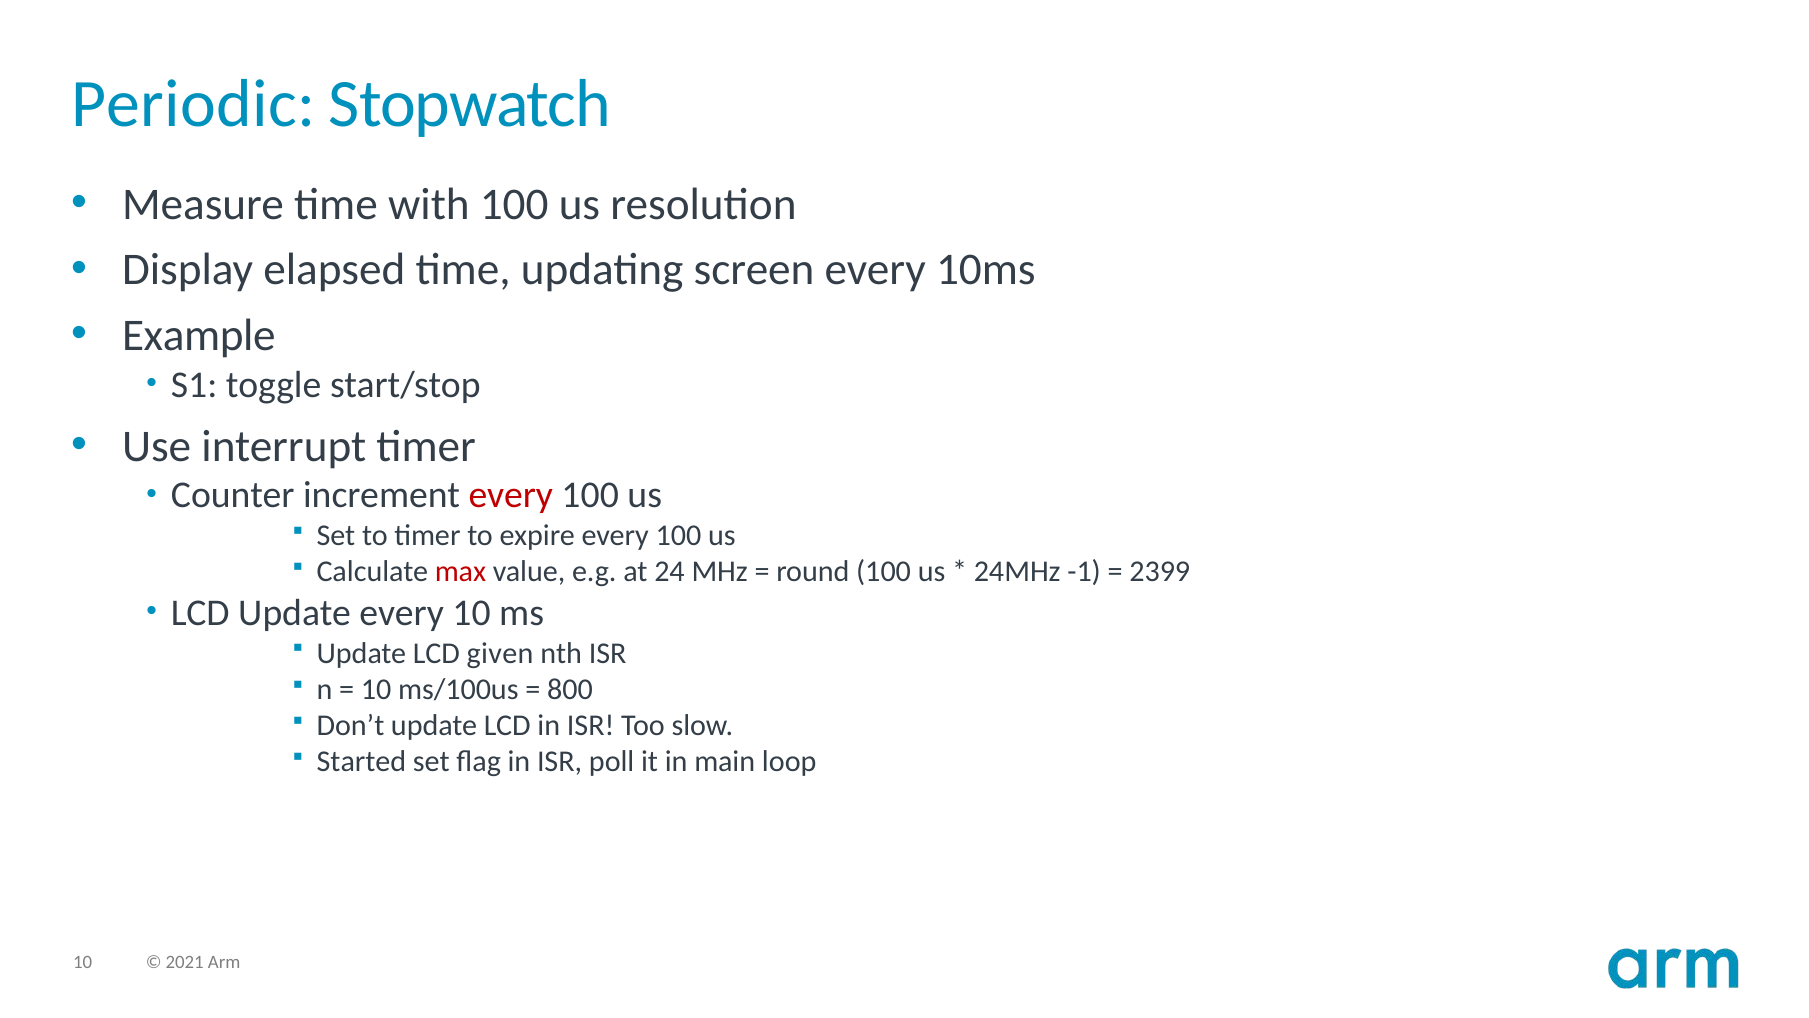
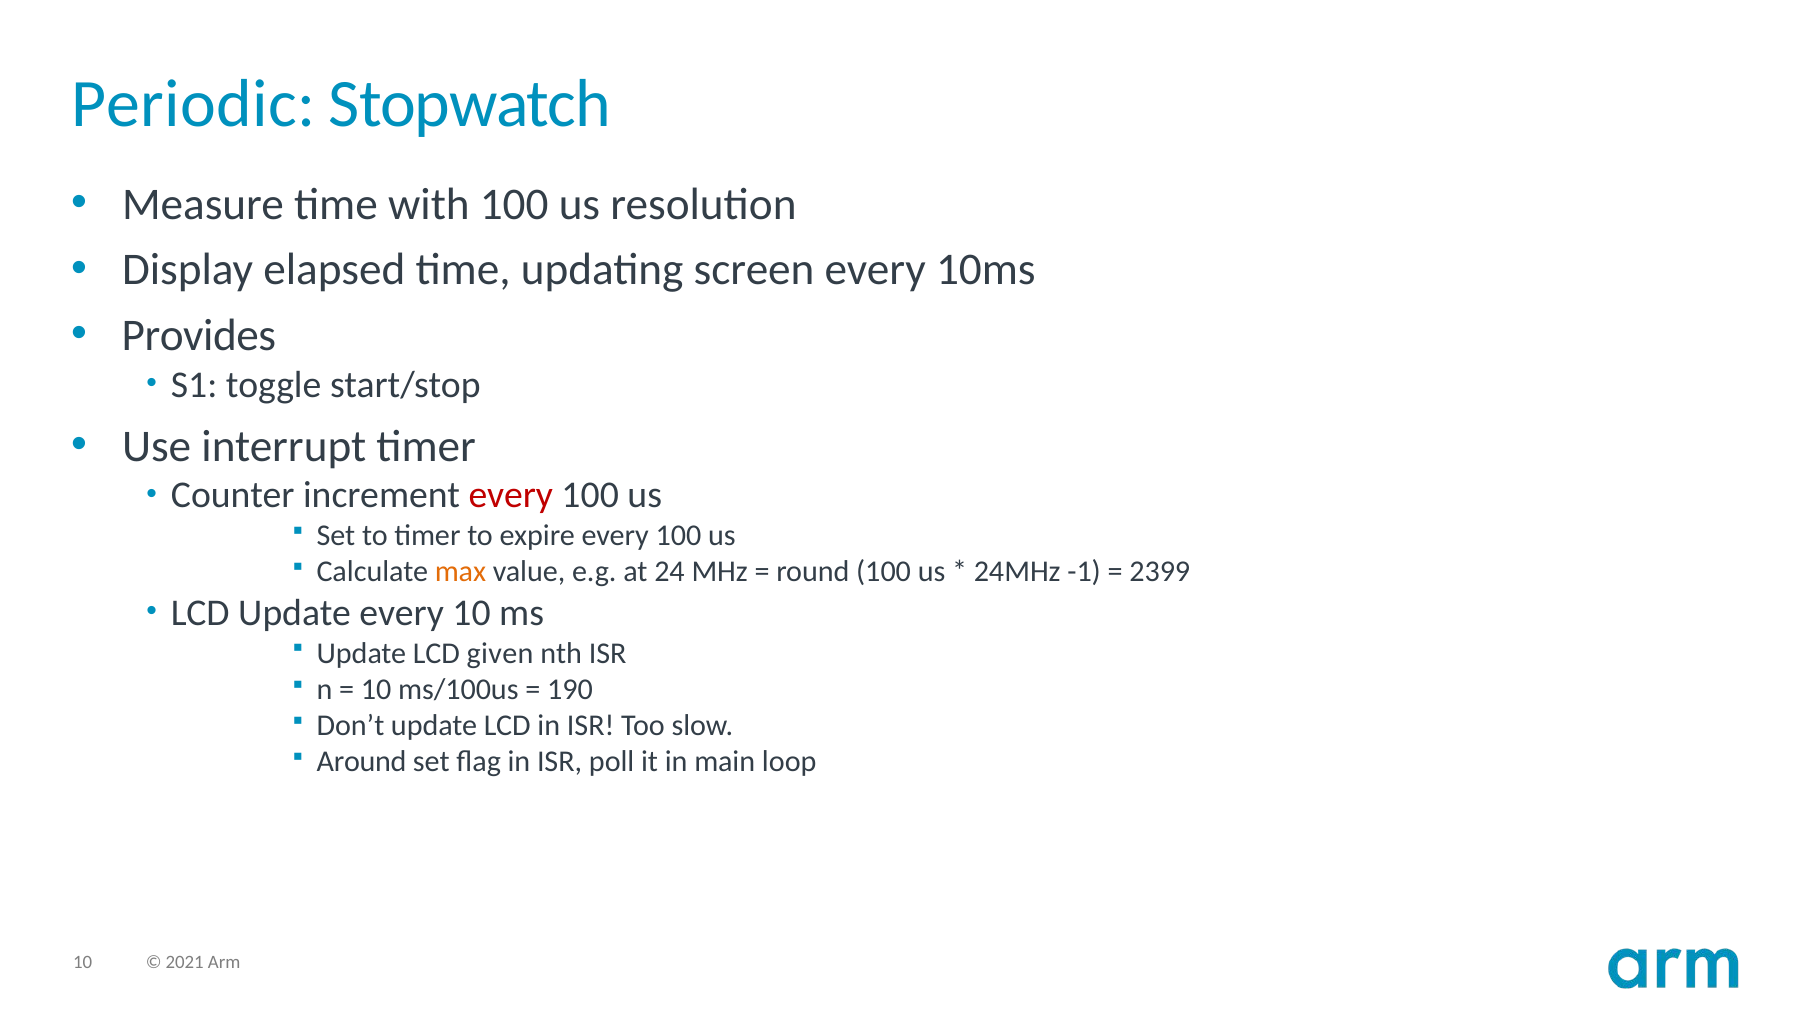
Example: Example -> Provides
max colour: red -> orange
800: 800 -> 190
Started: Started -> Around
